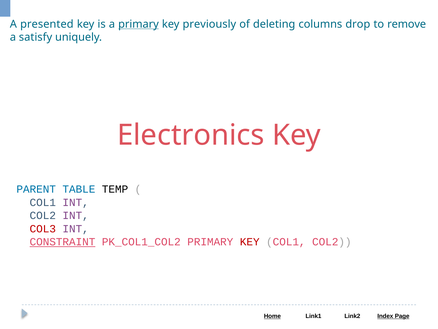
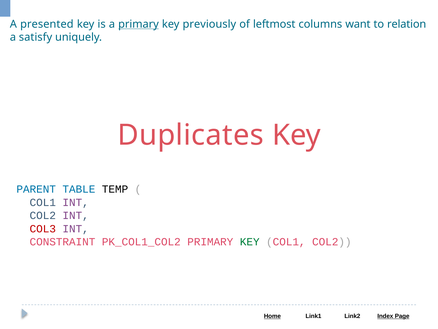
deleting: deleting -> leftmost
drop: drop -> want
remove: remove -> relation
Electronics: Electronics -> Duplicates
CONSTRAINT underline: present -> none
KEY at (250, 242) colour: red -> green
